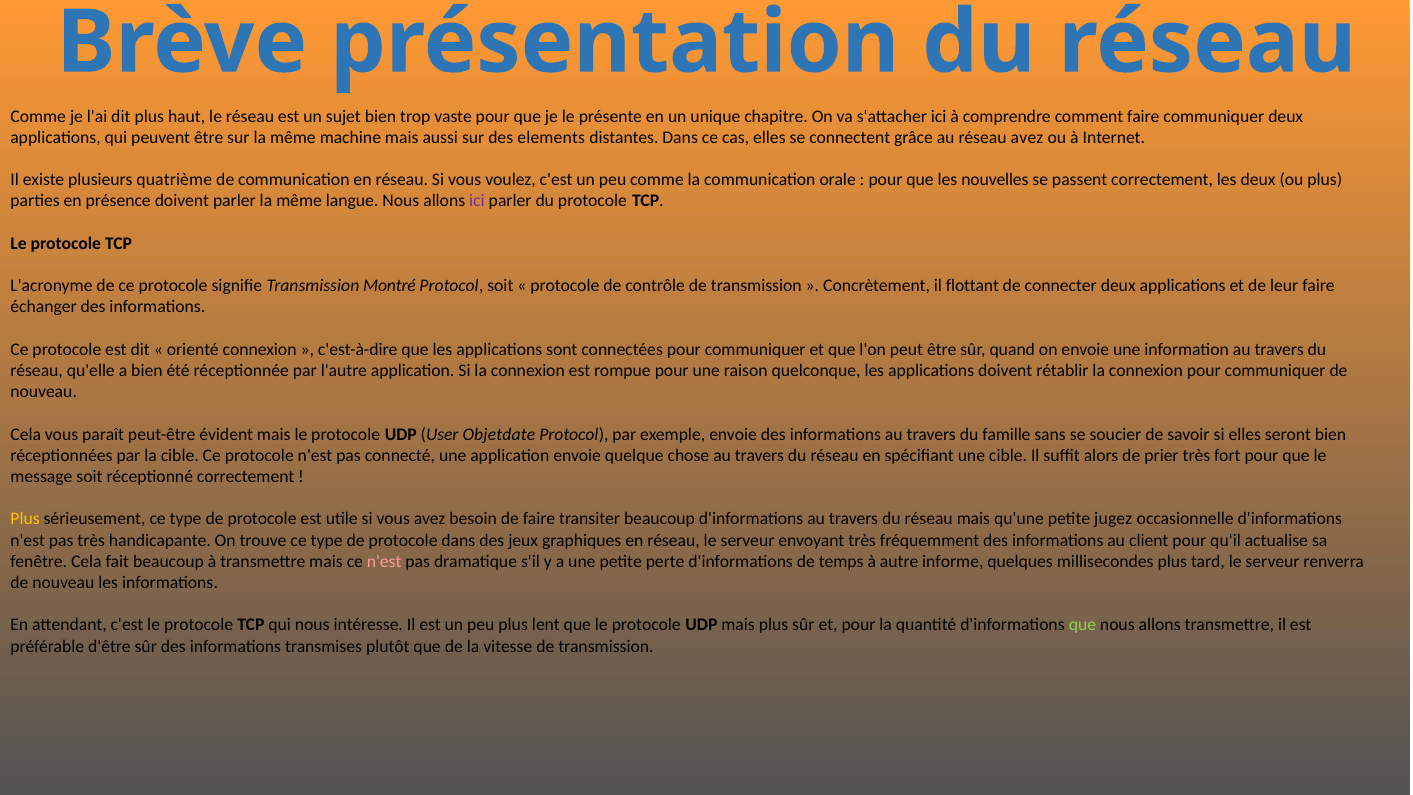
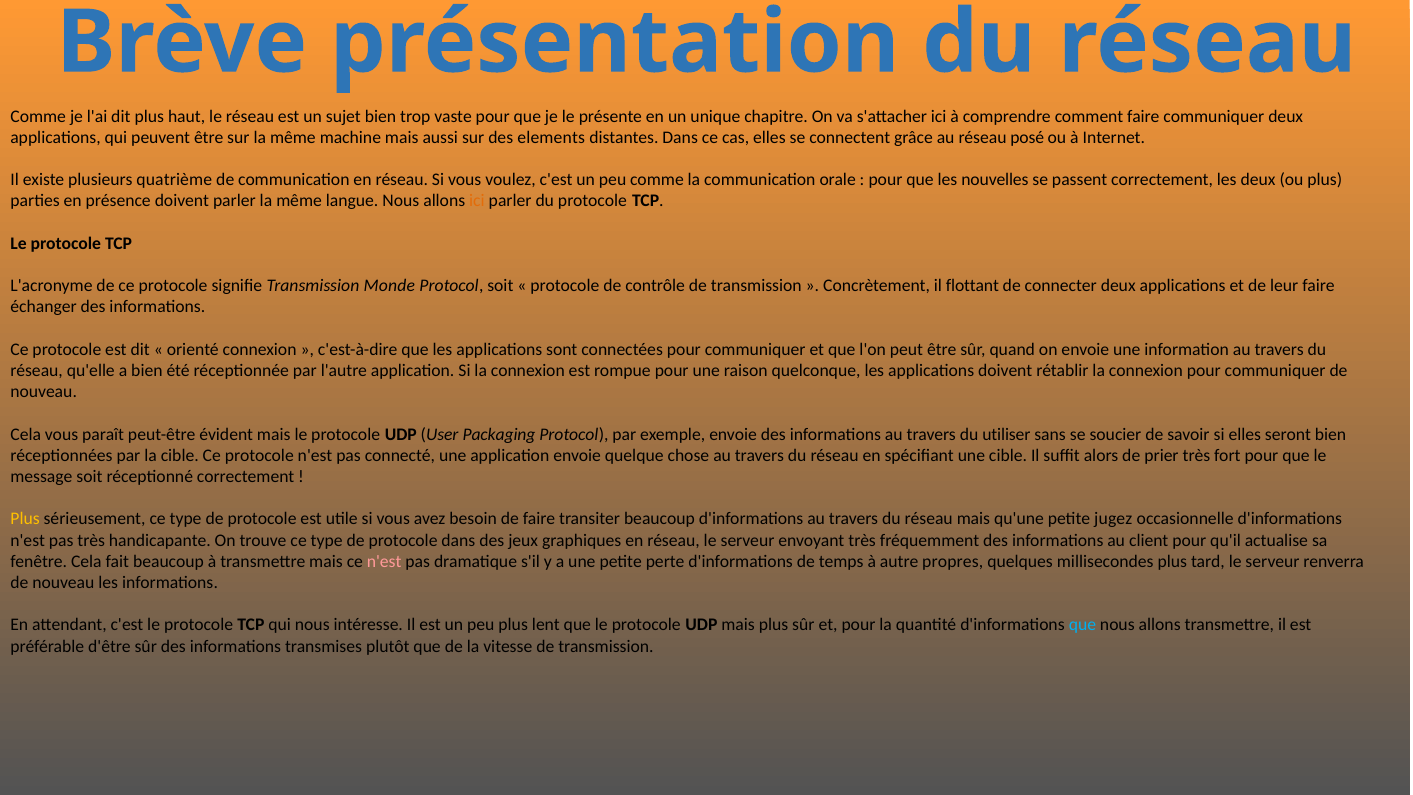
réseau avez: avez -> posé
ici at (477, 201) colour: purple -> orange
Montré: Montré -> Monde
Objetdate: Objetdate -> Packaging
famille: famille -> utiliser
informe: informe -> propres
que at (1082, 625) colour: light green -> light blue
